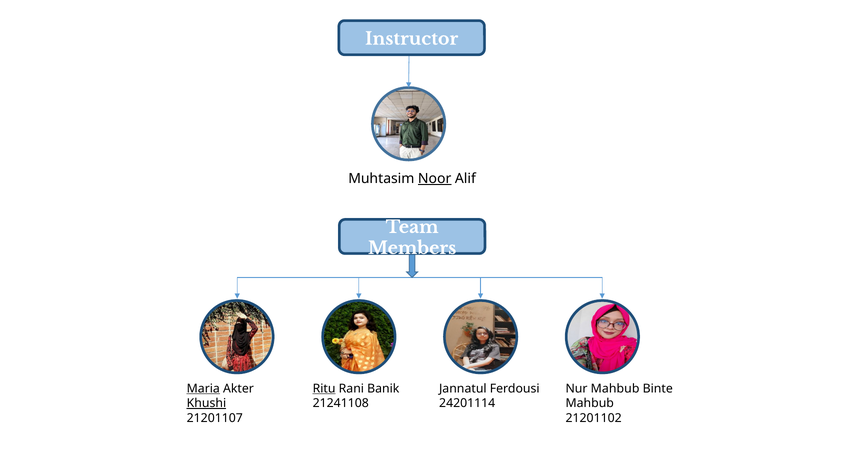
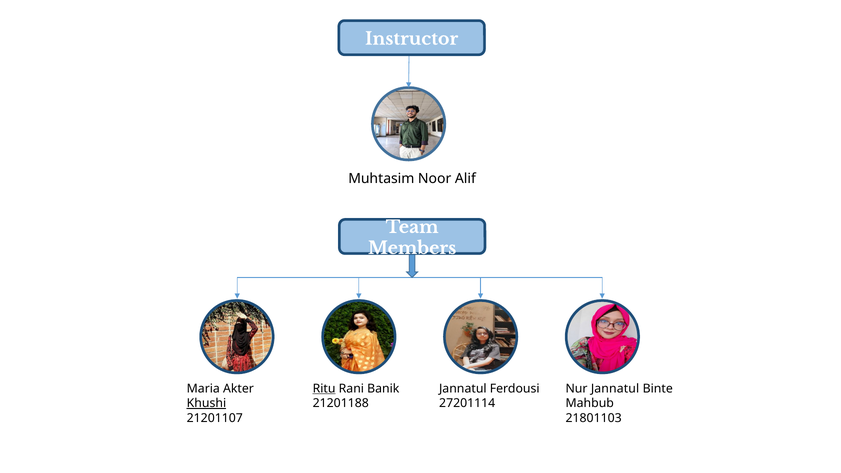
Noor underline: present -> none
Maria underline: present -> none
Nur Mahbub: Mahbub -> Jannatul
21241108: 21241108 -> 21201188
24201114: 24201114 -> 27201114
21201102: 21201102 -> 21801103
